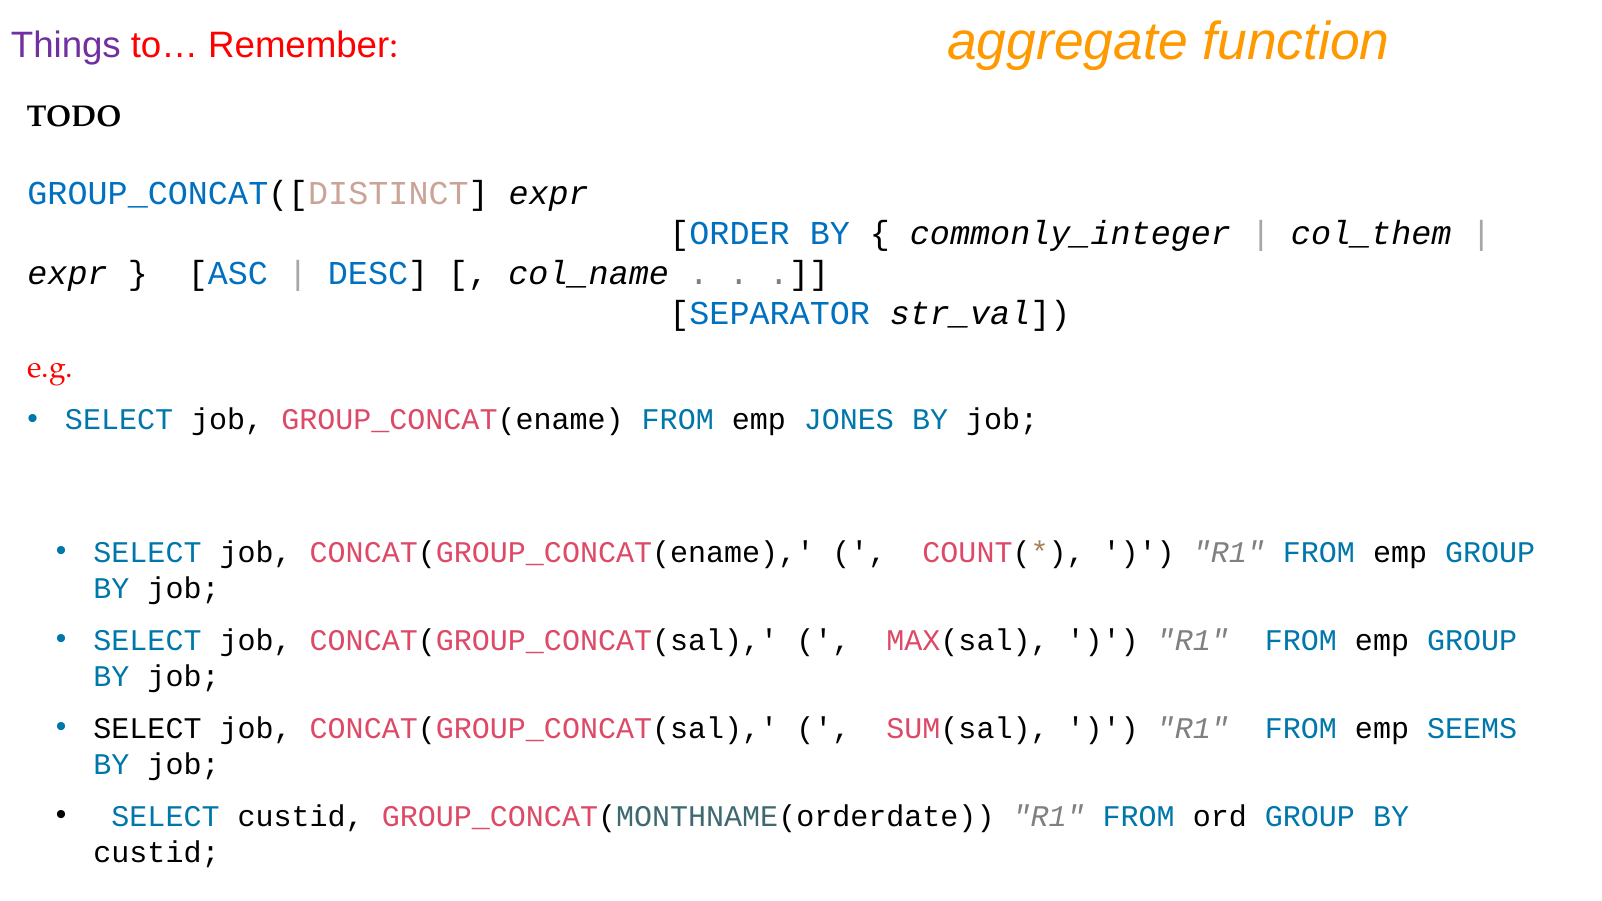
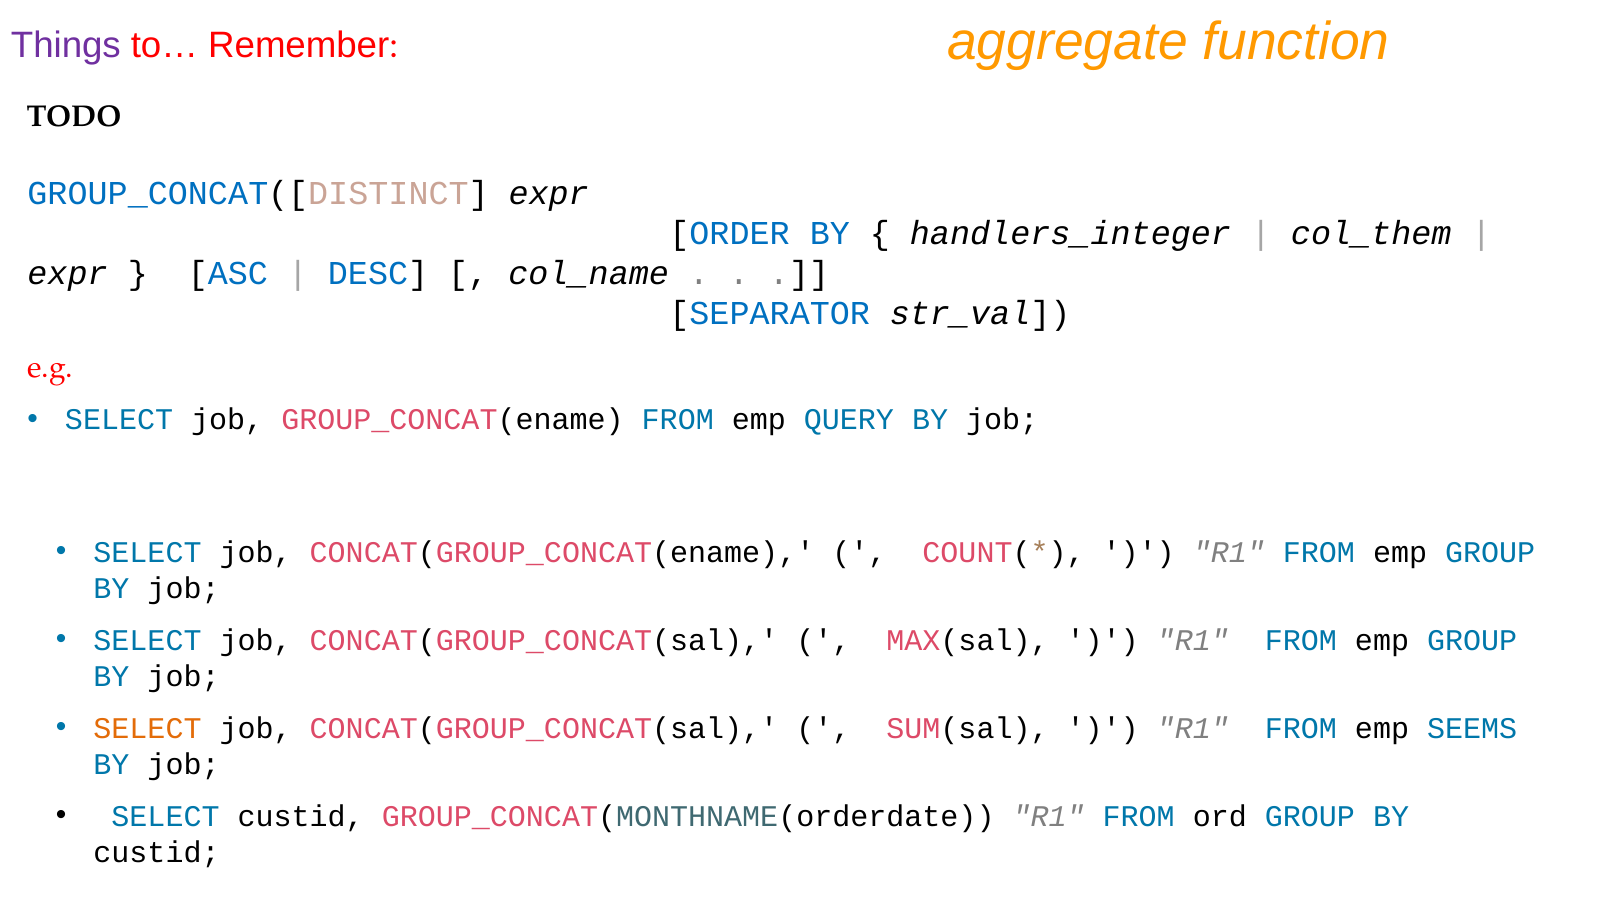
commonly_integer: commonly_integer -> handlers_integer
JONES: JONES -> QUERY
SELECT at (147, 728) colour: black -> orange
